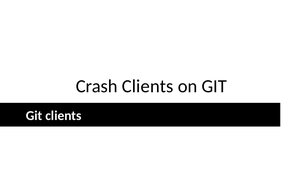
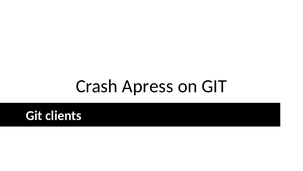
Crash Clients: Clients -> Apress
